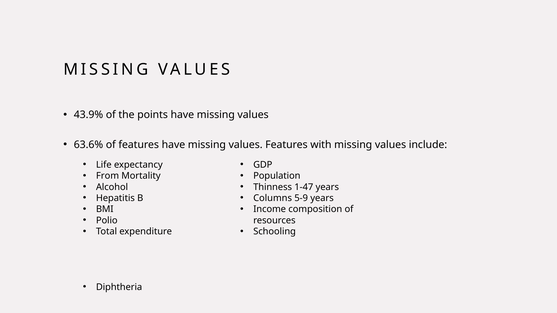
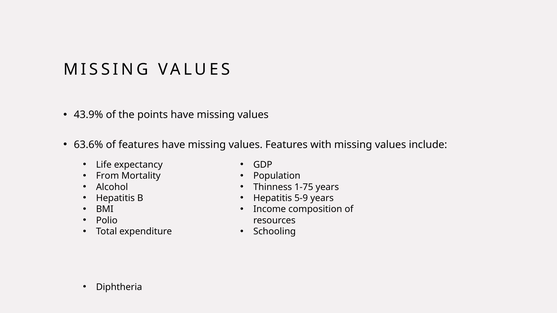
1-47: 1-47 -> 1-75
Columns at (273, 198): Columns -> Hepatitis
